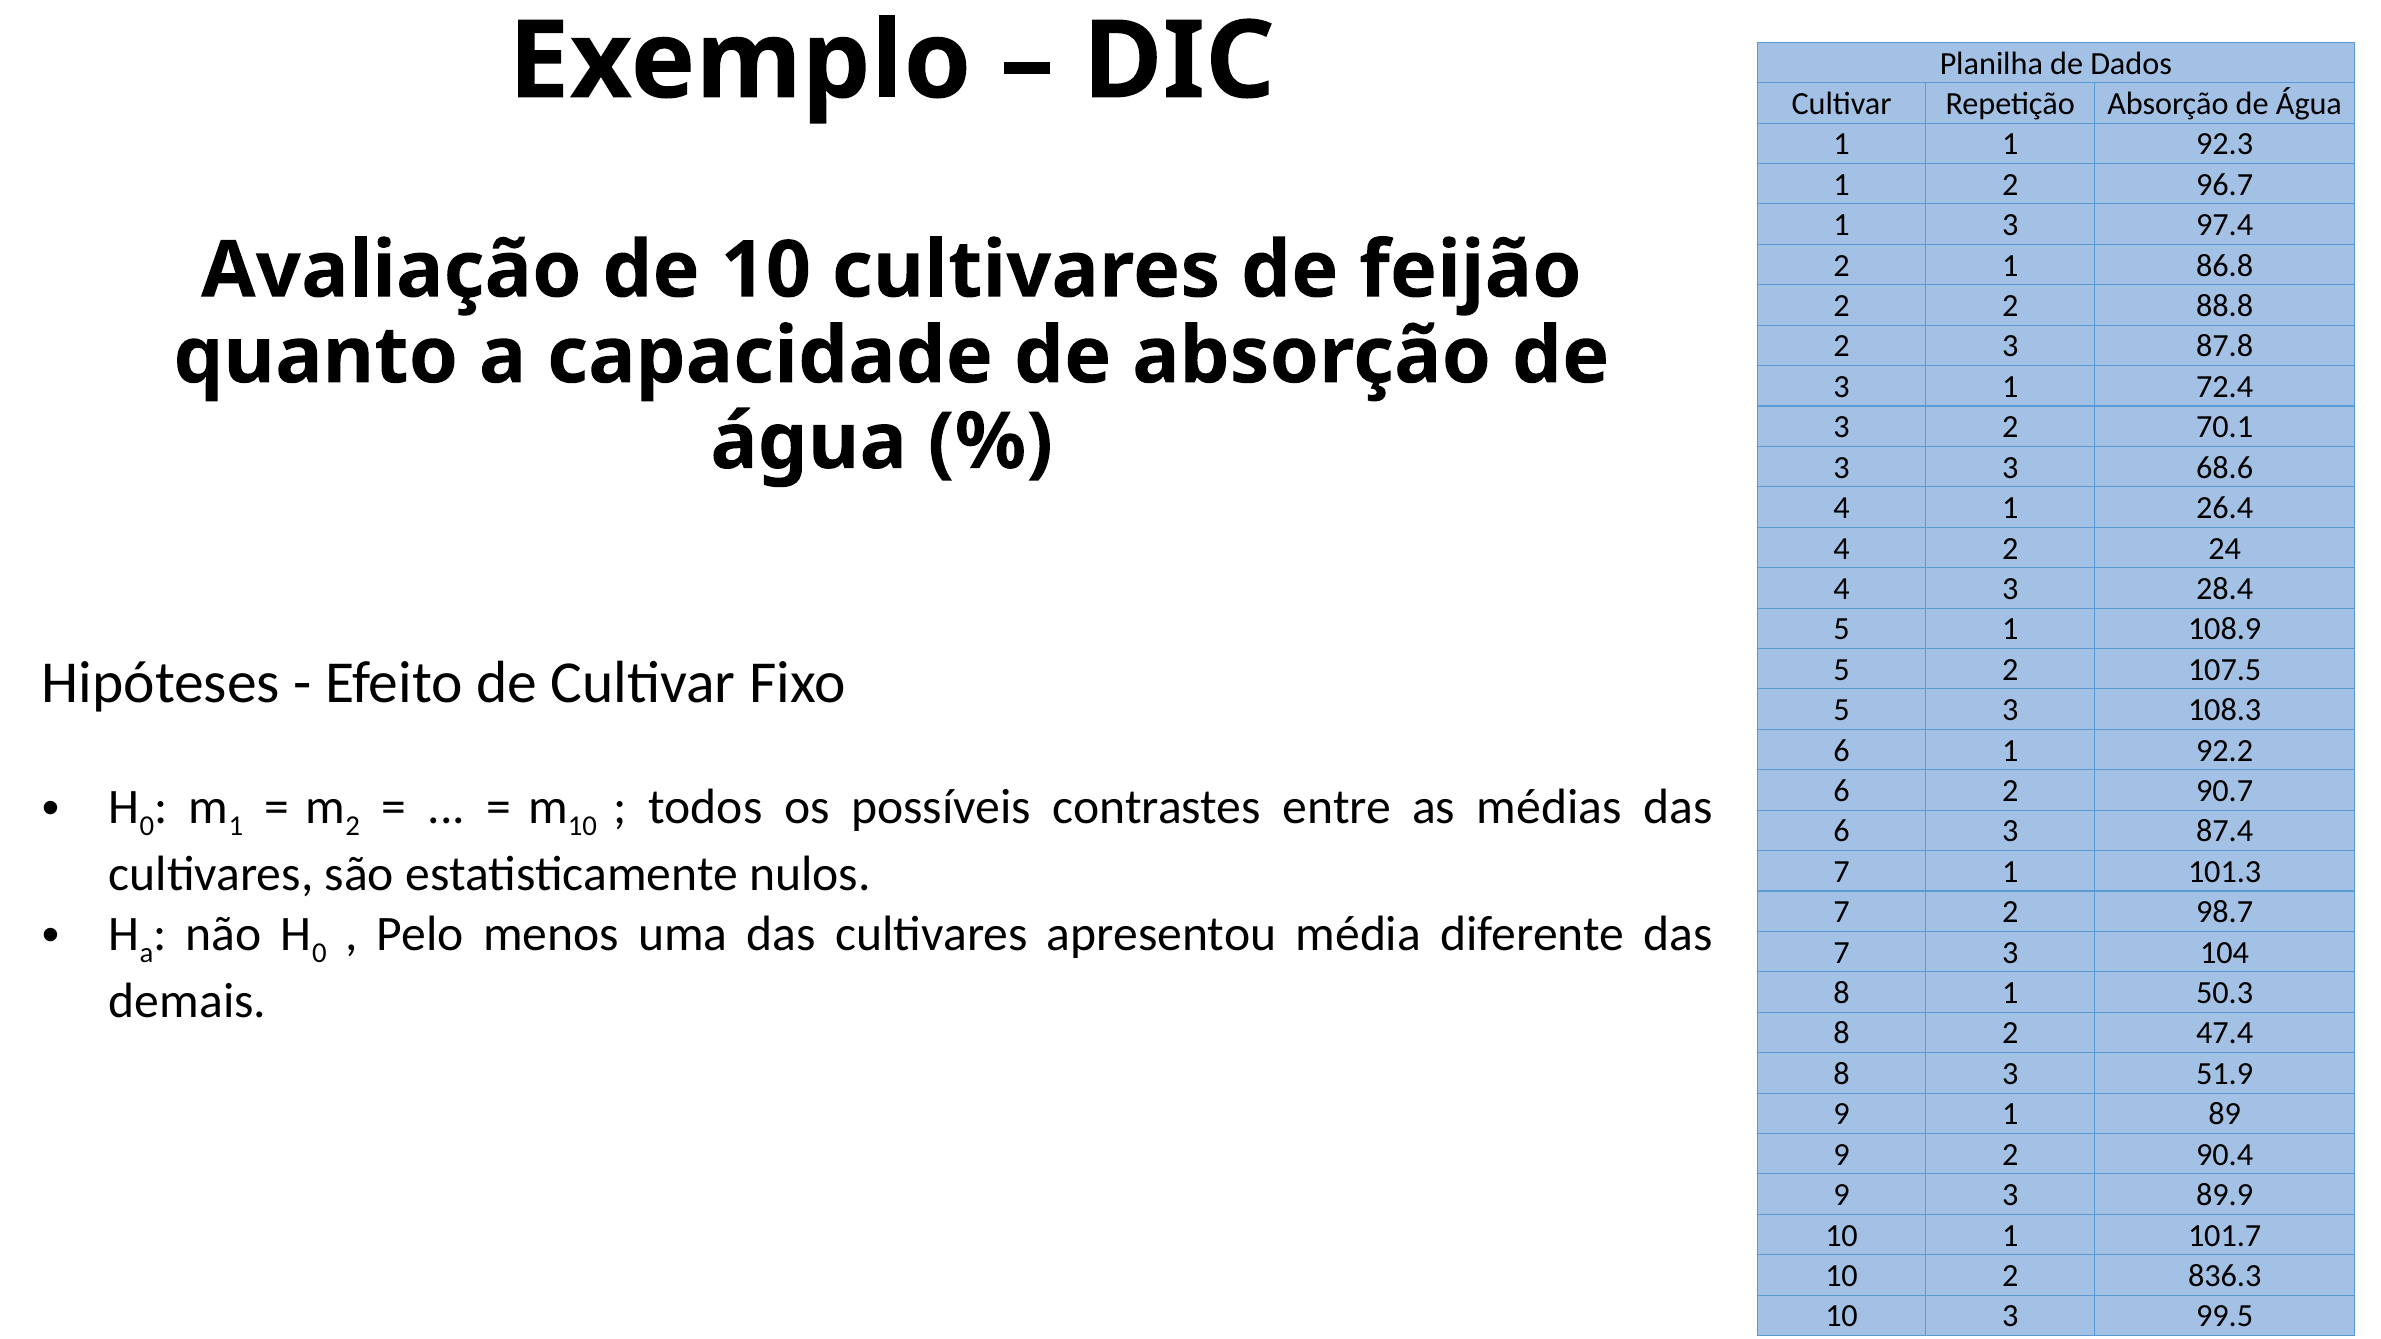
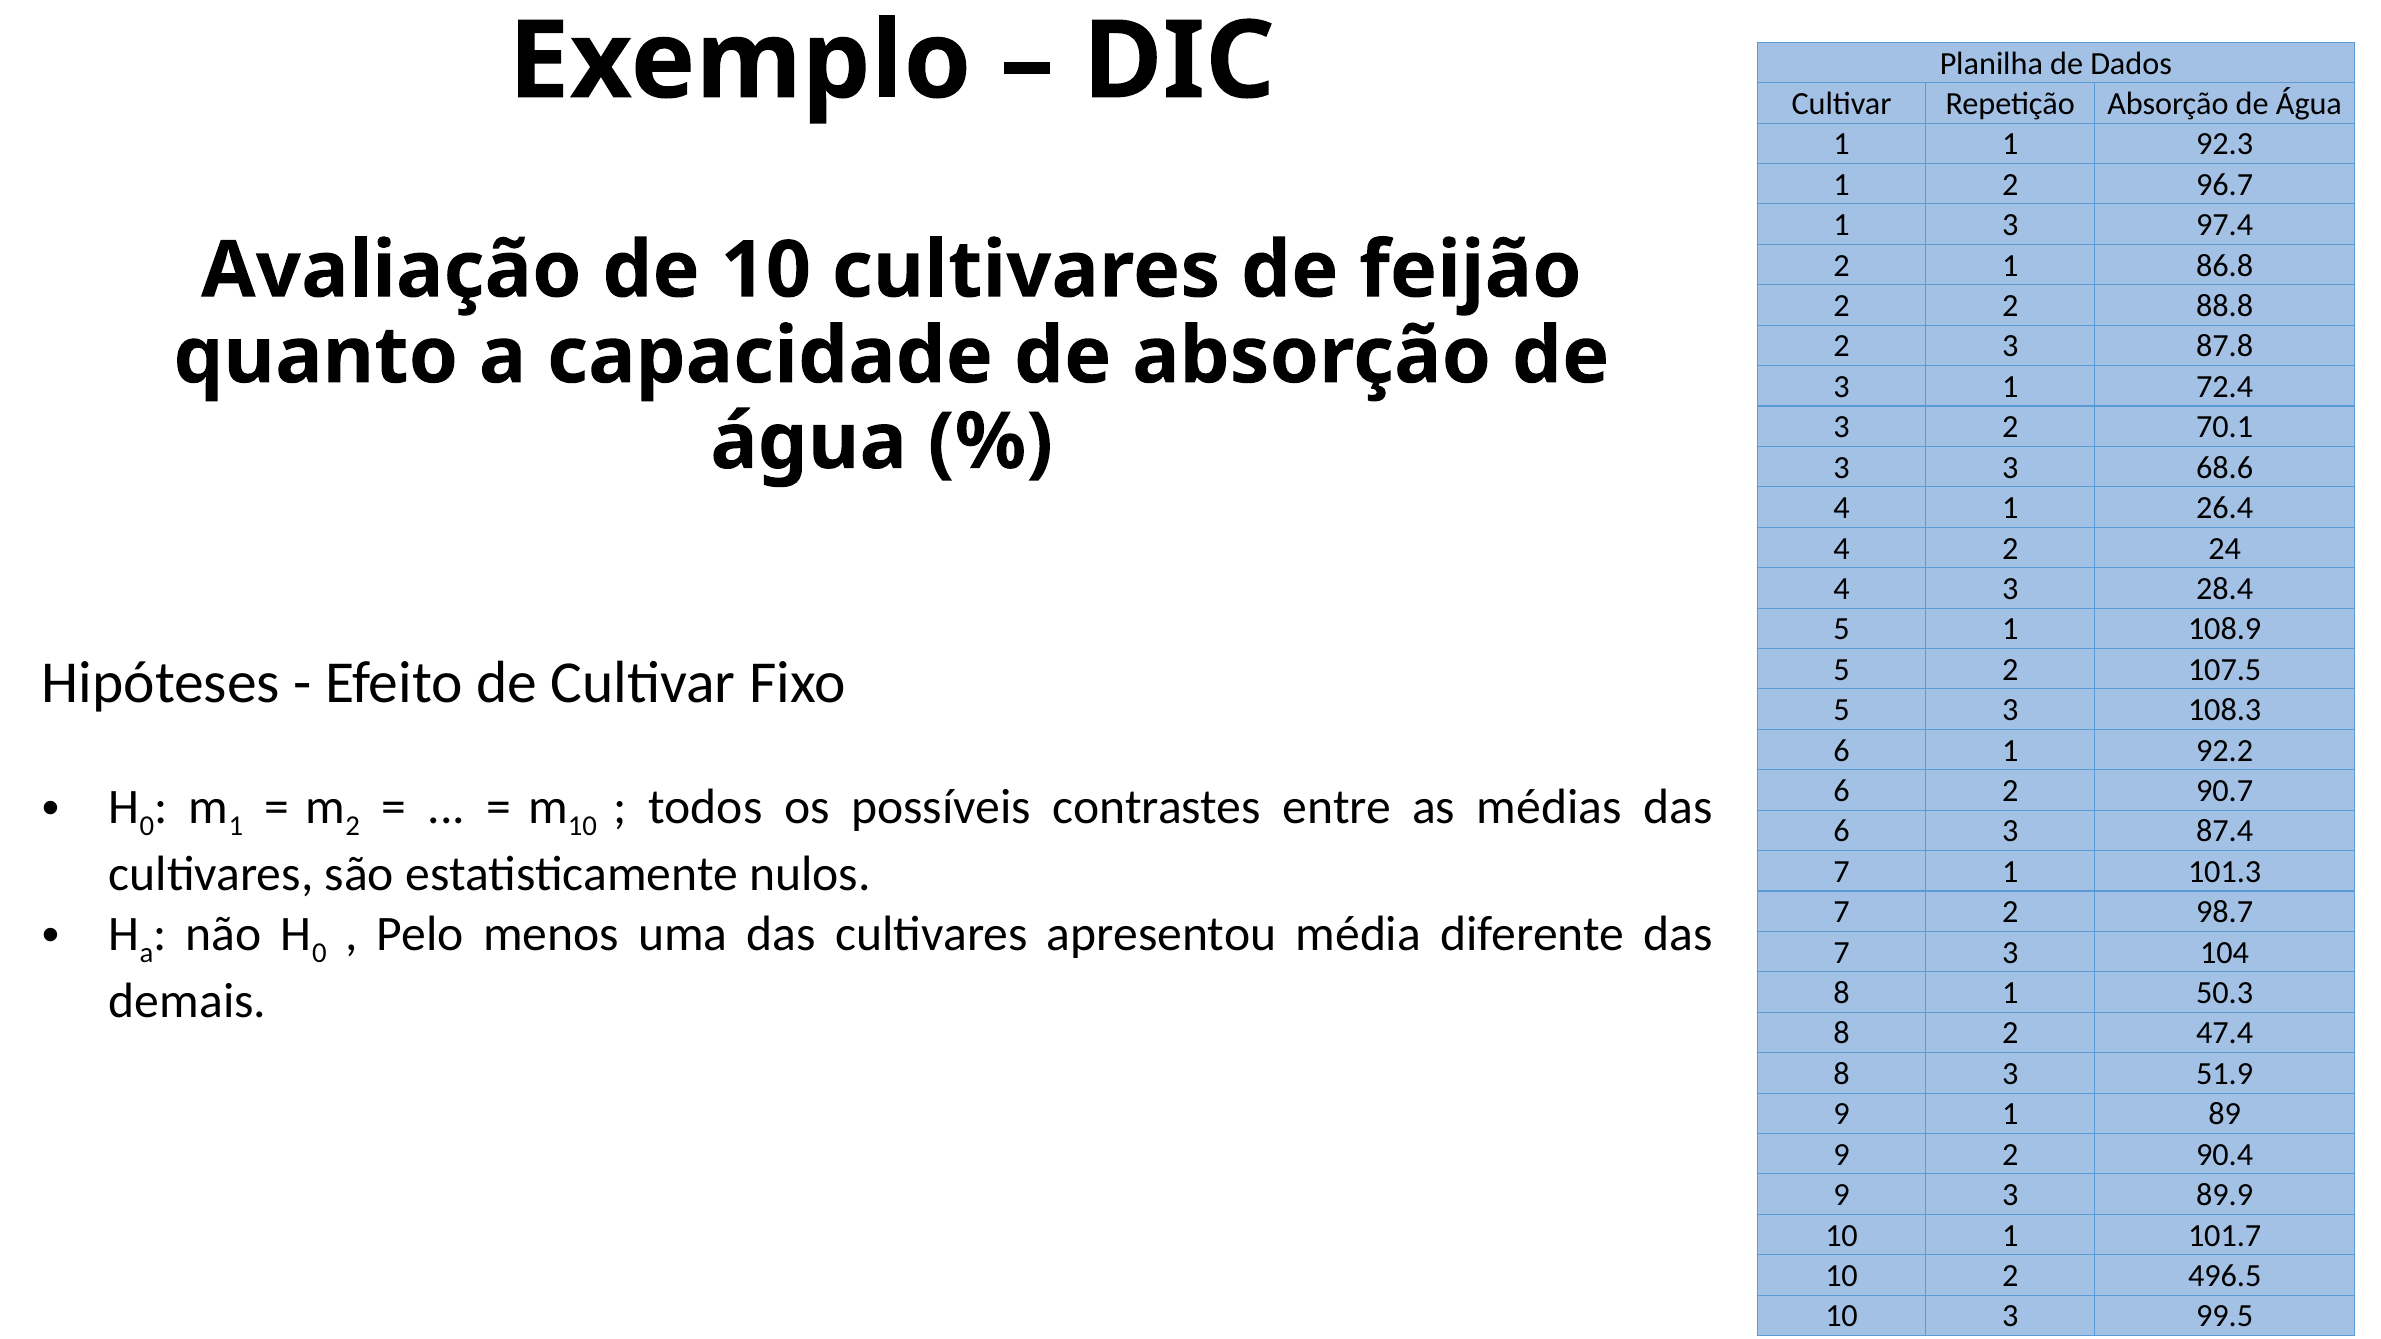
836.3: 836.3 -> 496.5
